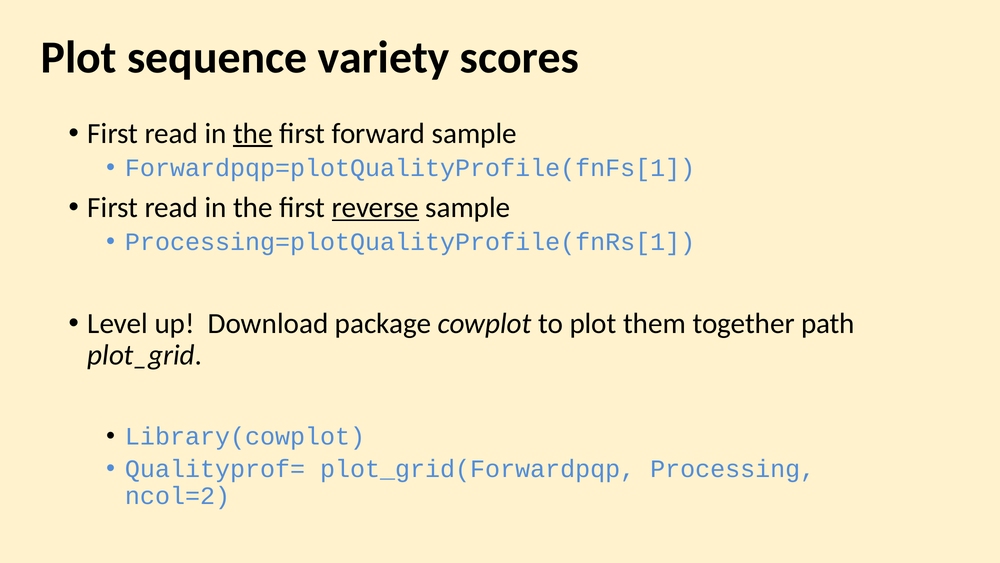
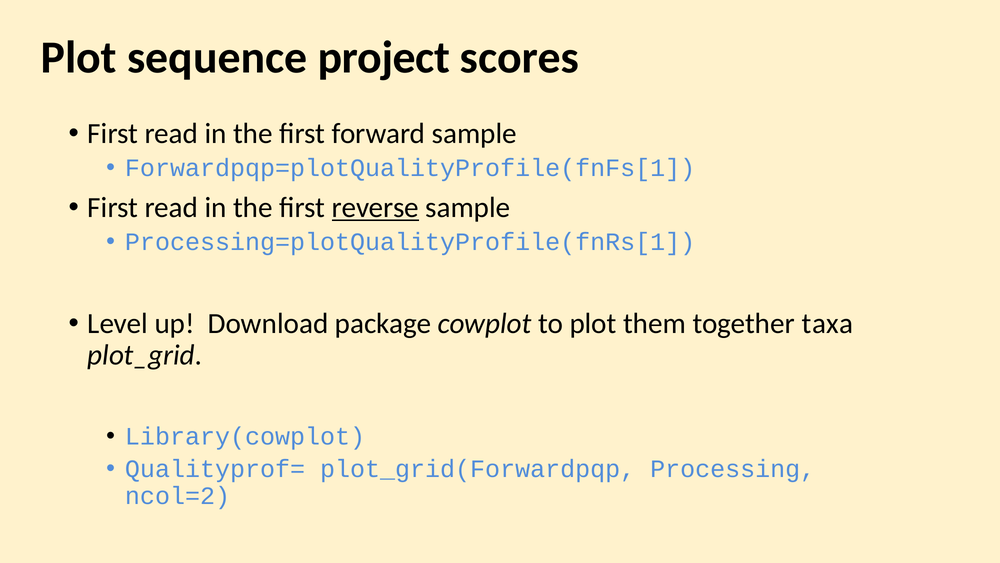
variety: variety -> project
the at (253, 133) underline: present -> none
path: path -> taxa
